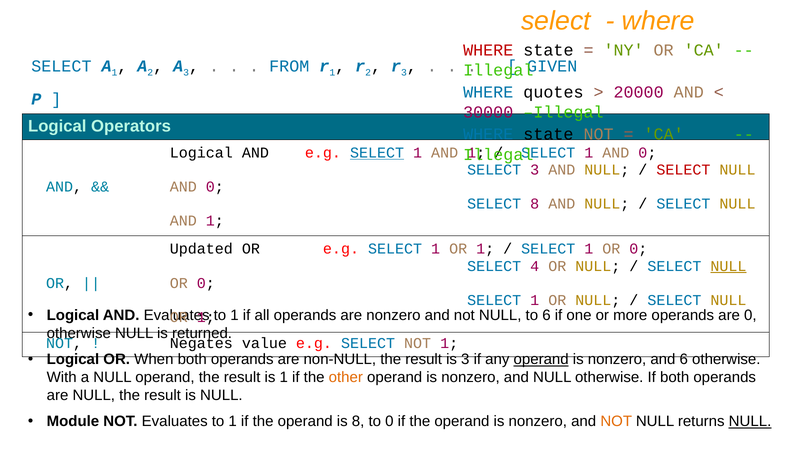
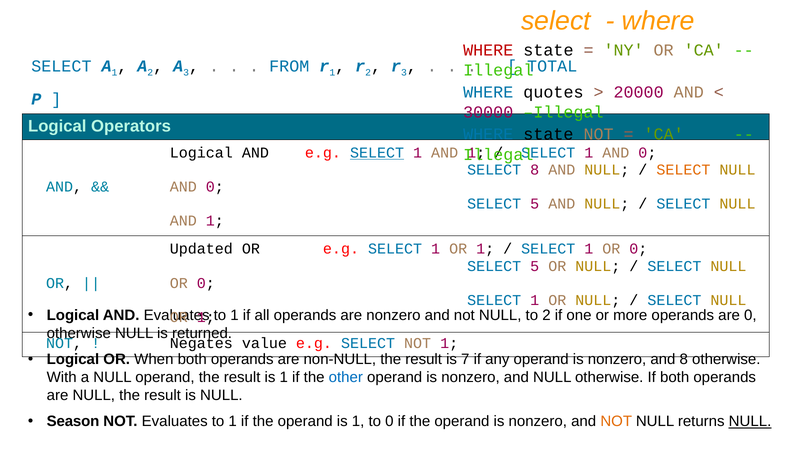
GIVEN: GIVEN -> TOTAL
SELECT 3: 3 -> 8
SELECT at (683, 170) colour: red -> orange
8 at (535, 204): 8 -> 5
4 at (535, 266): 4 -> 5
NULL at (728, 266) underline: present -> none
to 6: 6 -> 2
is 3: 3 -> 7
operand at (541, 359) underline: present -> none
and 6: 6 -> 8
other colour: orange -> blue
Module: Module -> Season
operand is 8: 8 -> 1
